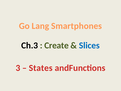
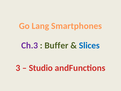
Ch.3 colour: black -> purple
Create: Create -> Buffer
States: States -> Studio
